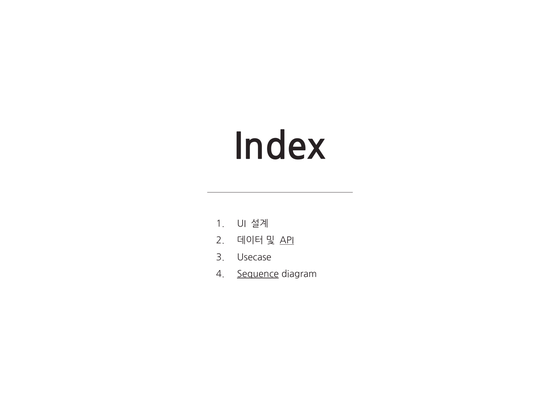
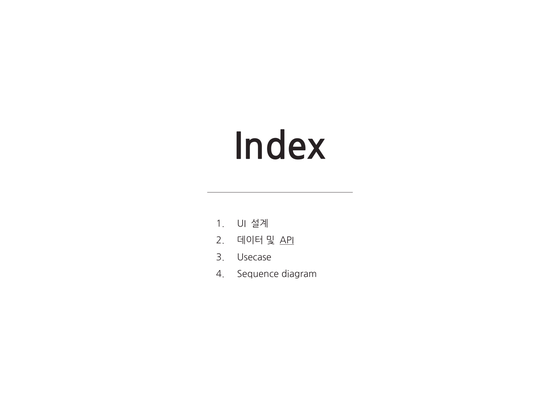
Sequence underline: present -> none
